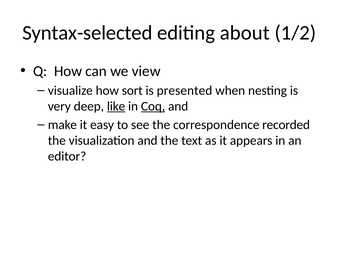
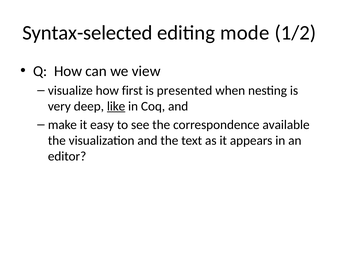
about: about -> mode
sort: sort -> first
Coq underline: present -> none
recorded: recorded -> available
